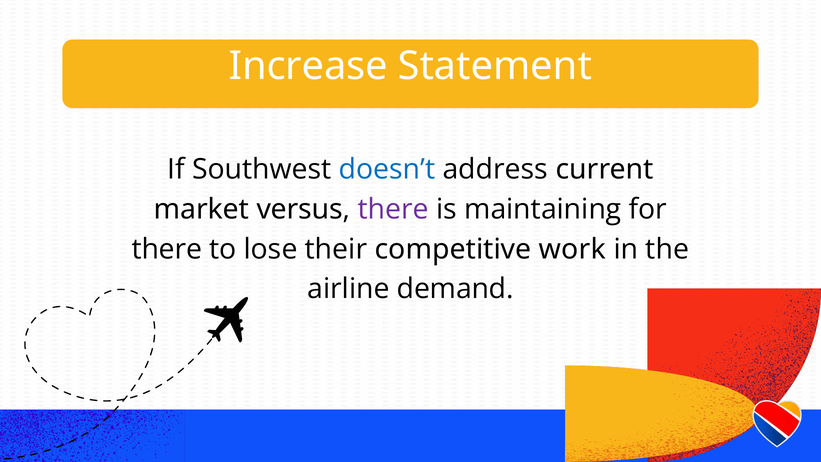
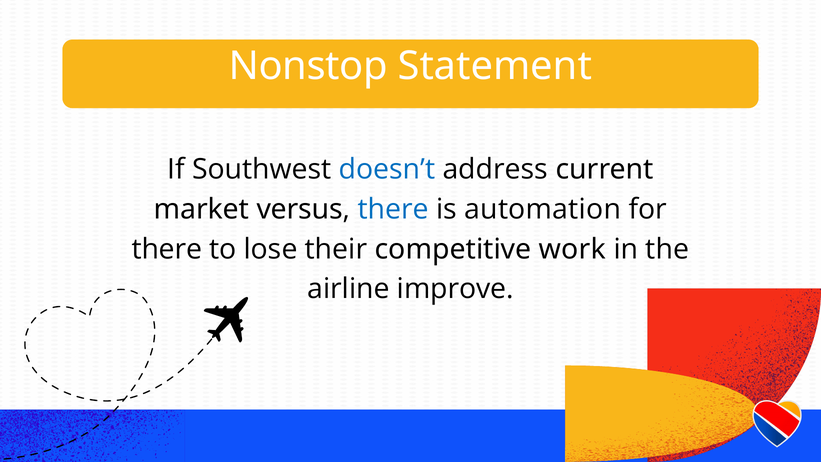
Increase: Increase -> Nonstop
there at (393, 209) colour: purple -> blue
maintaining: maintaining -> automation
demand: demand -> improve
